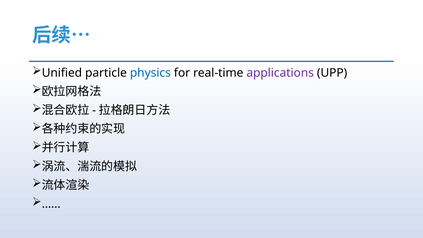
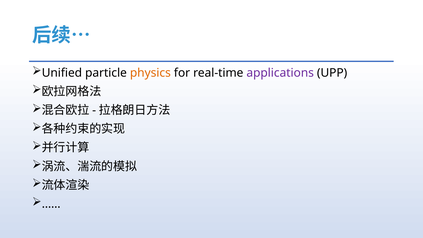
physics colour: blue -> orange
